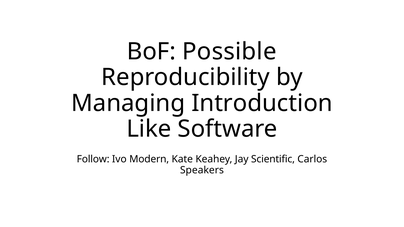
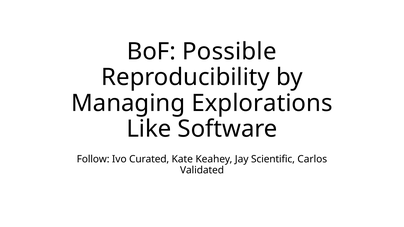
Introduction: Introduction -> Explorations
Modern: Modern -> Curated
Speakers: Speakers -> Validated
